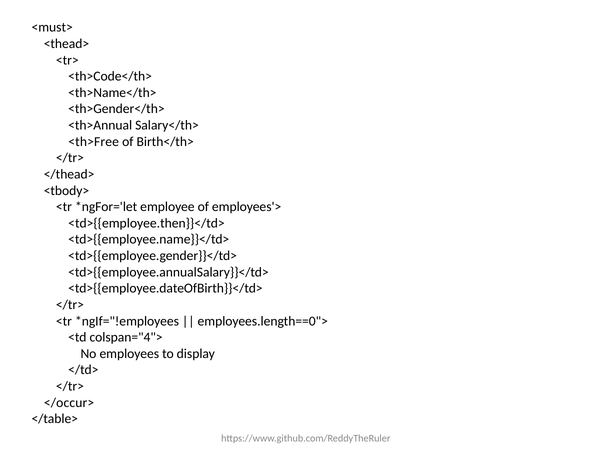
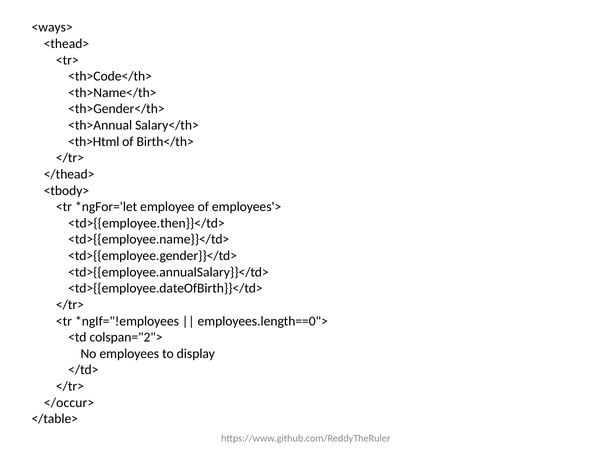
<must>: <must> -> <ways>
<th>Free: <th>Free -> <th>Html
colspan="4">: colspan="4"> -> colspan="2">
